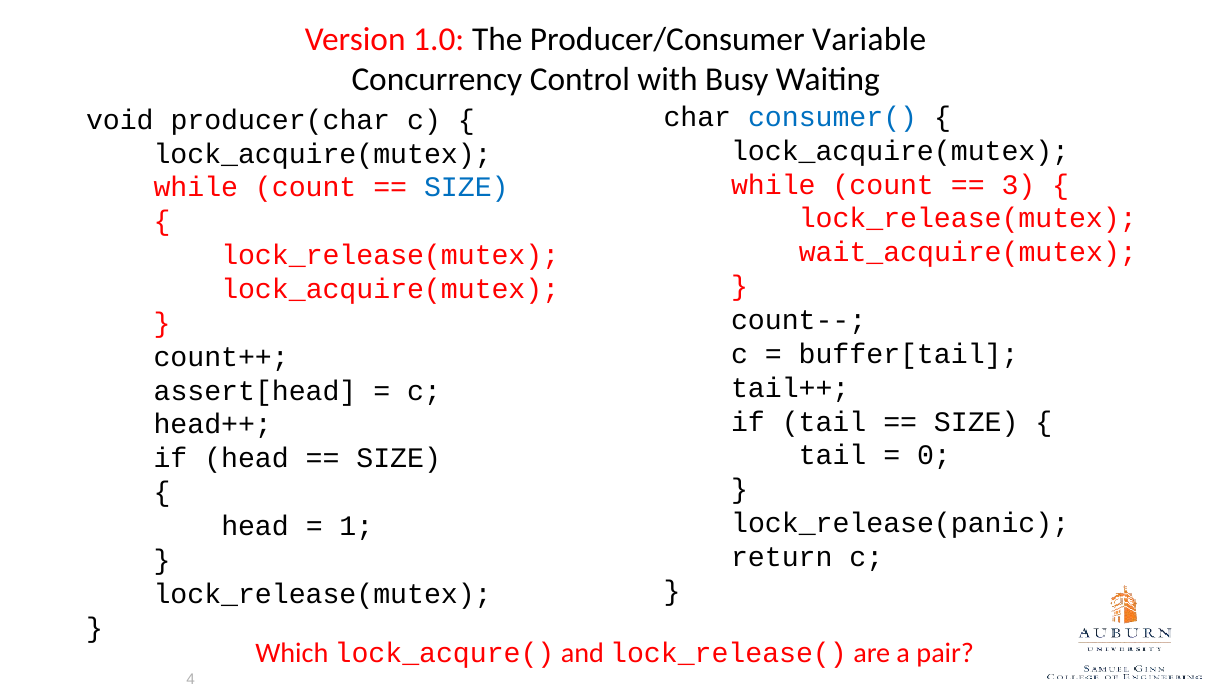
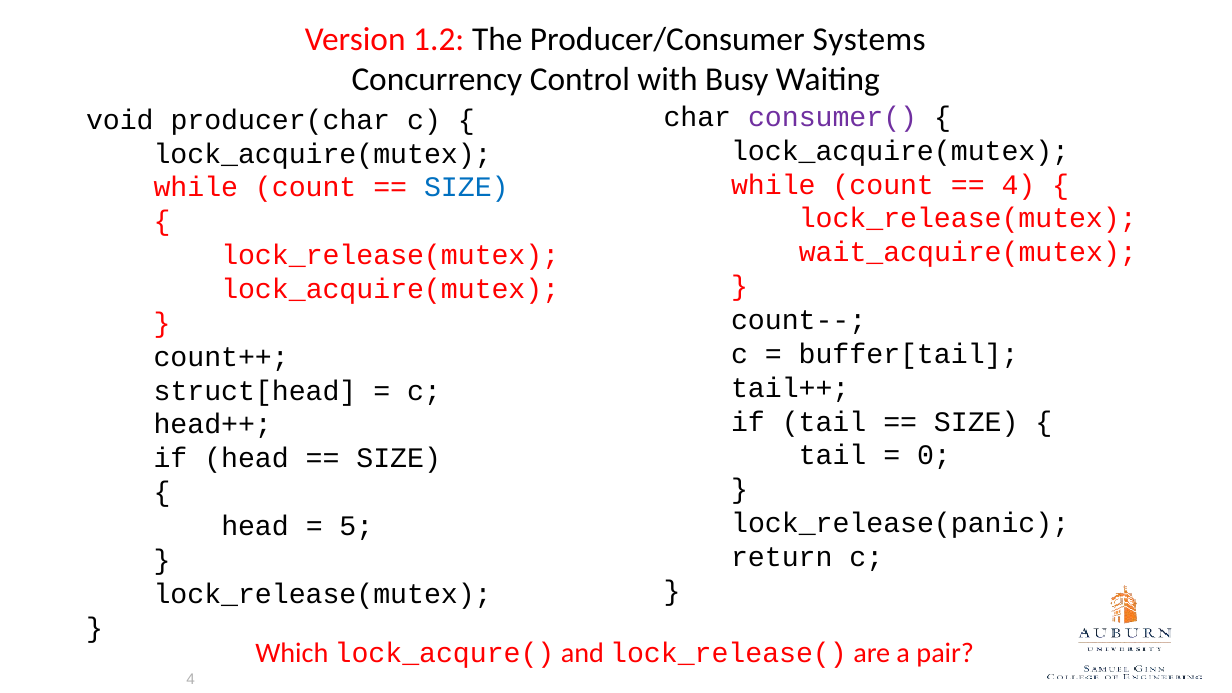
1.0: 1.0 -> 1.2
Variable: Variable -> Systems
consumer( colour: blue -> purple
3 at (1018, 185): 3 -> 4
assert[head: assert[head -> struct[head
1: 1 -> 5
